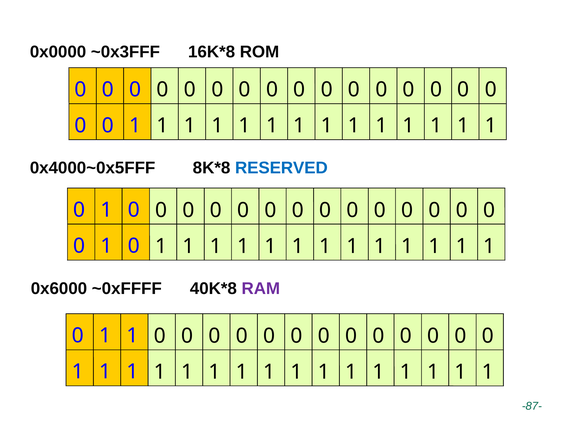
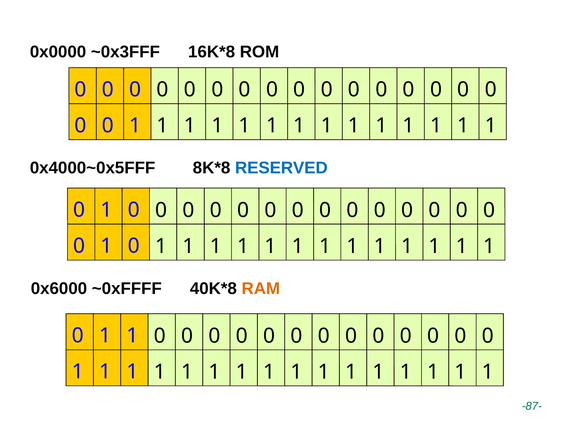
RAM colour: purple -> orange
